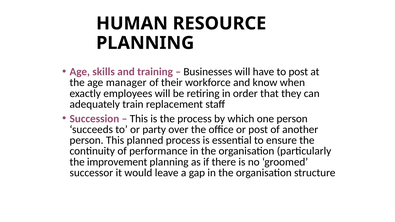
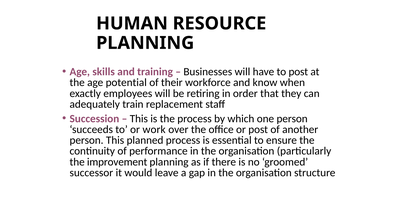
manager: manager -> potential
party: party -> work
